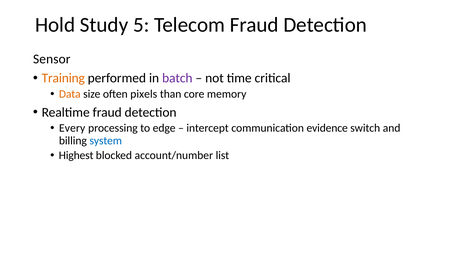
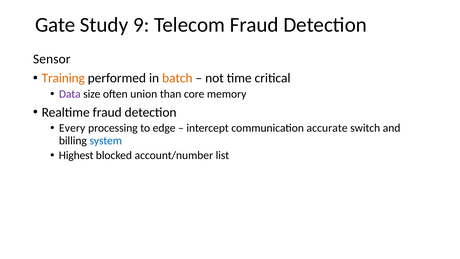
Hold: Hold -> Gate
5: 5 -> 9
batch colour: purple -> orange
Data colour: orange -> purple
pixels: pixels -> union
evidence: evidence -> accurate
